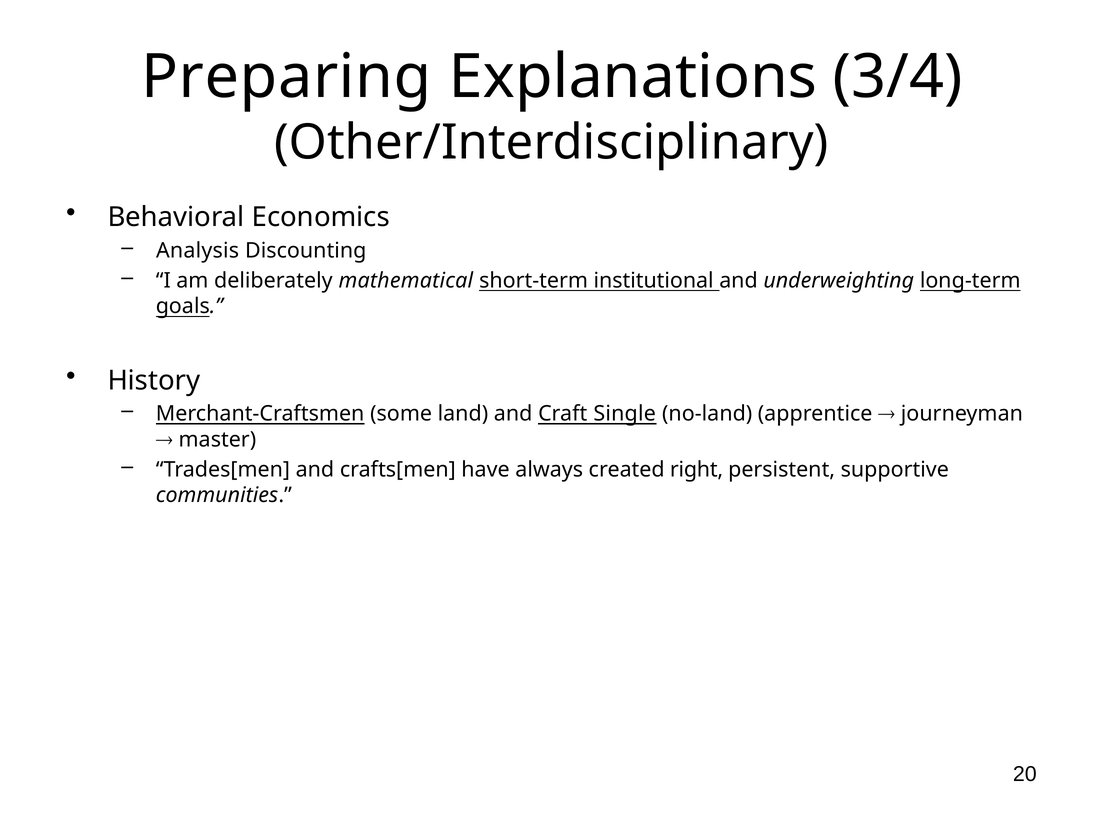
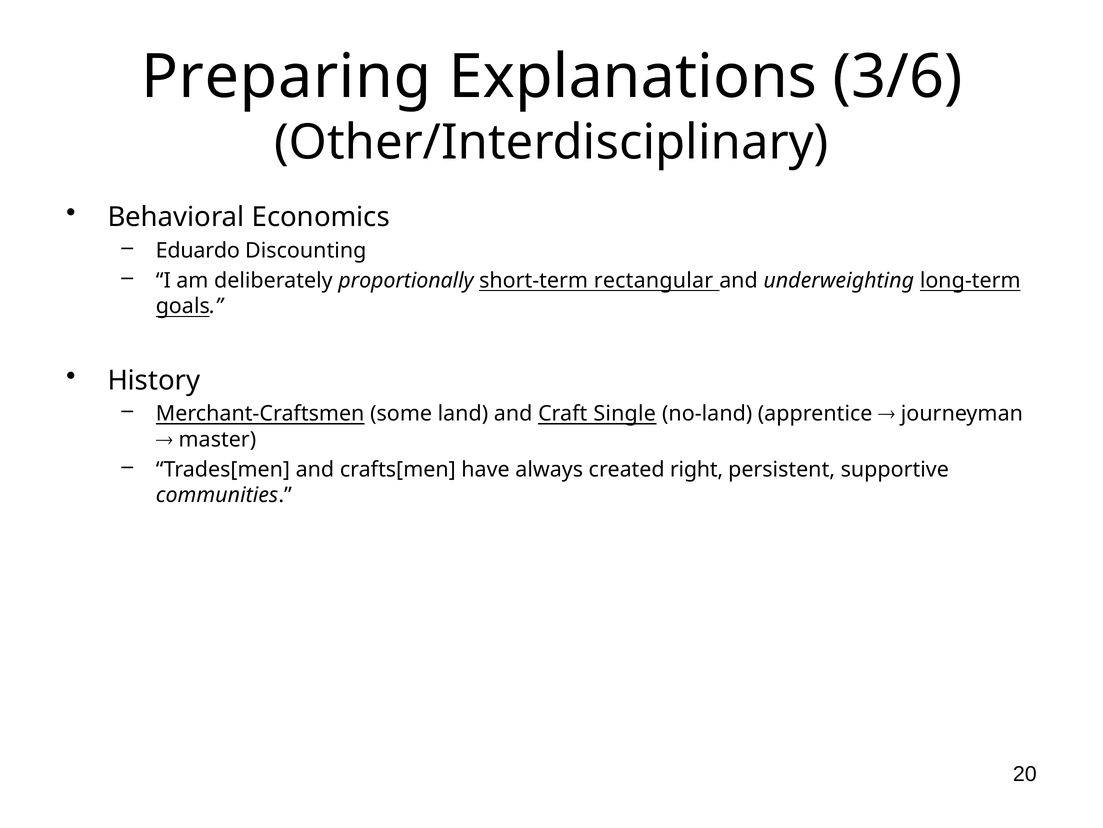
3/4: 3/4 -> 3/6
Analysis: Analysis -> Eduardo
mathematical: mathematical -> proportionally
institutional: institutional -> rectangular
